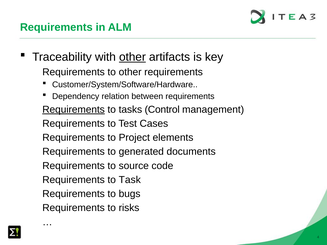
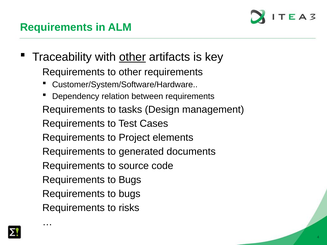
Requirements at (74, 110) underline: present -> none
Control: Control -> Design
Task at (130, 180): Task -> Bugs
